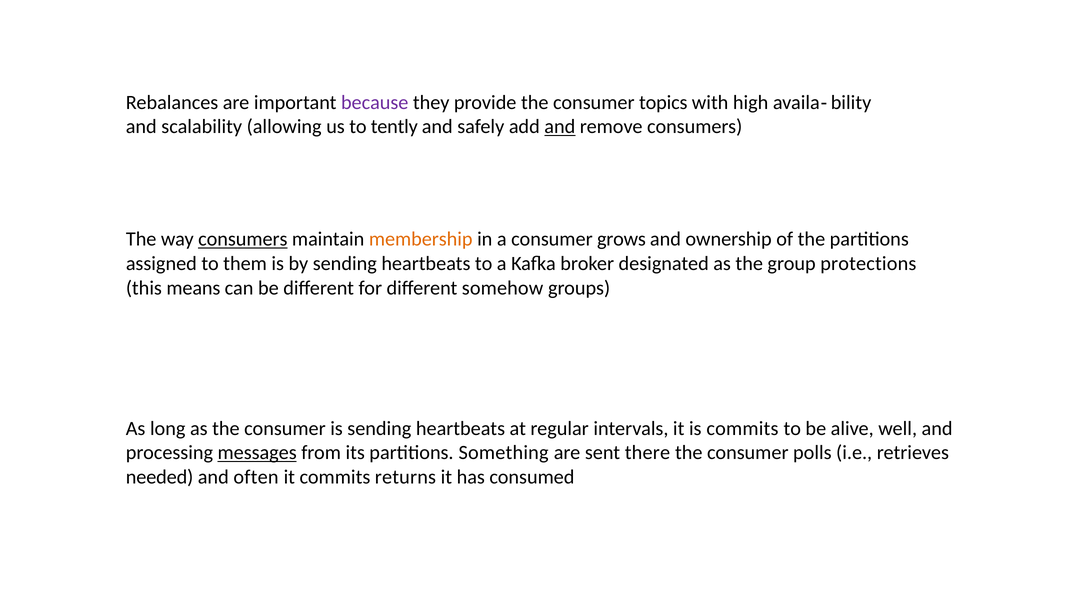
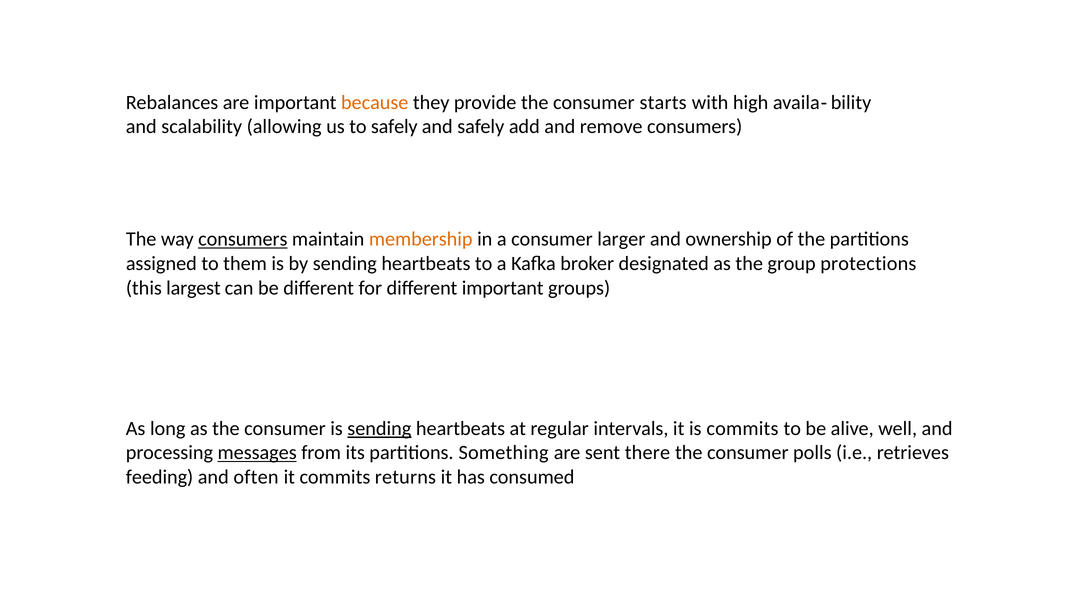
because colour: purple -> orange
topics: topics -> starts
to tently: tently -> safely
and at (560, 127) underline: present -> none
grows: grows -> larger
means: means -> largest
different somehow: somehow -> important
sending at (379, 429) underline: none -> present
needed: needed -> feeding
